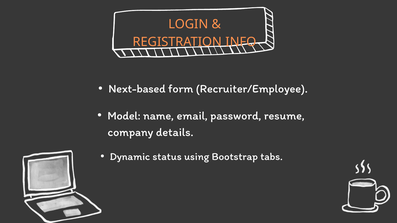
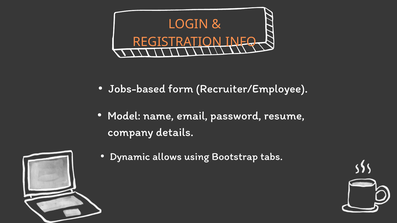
Next-based: Next-based -> Jobs-based
status: status -> allows
